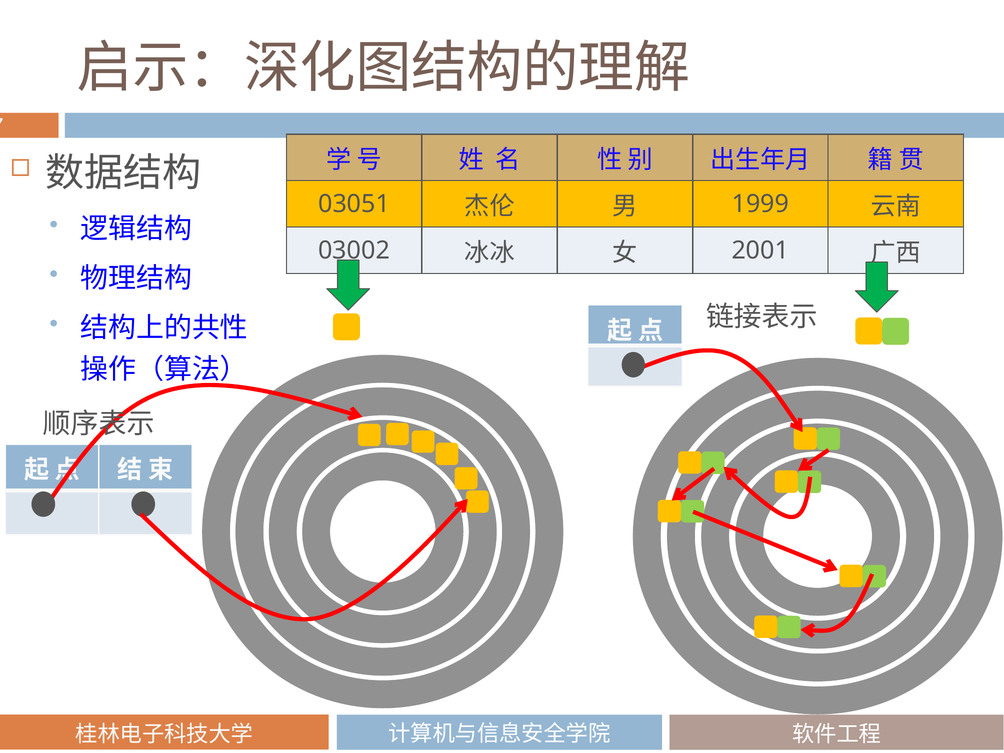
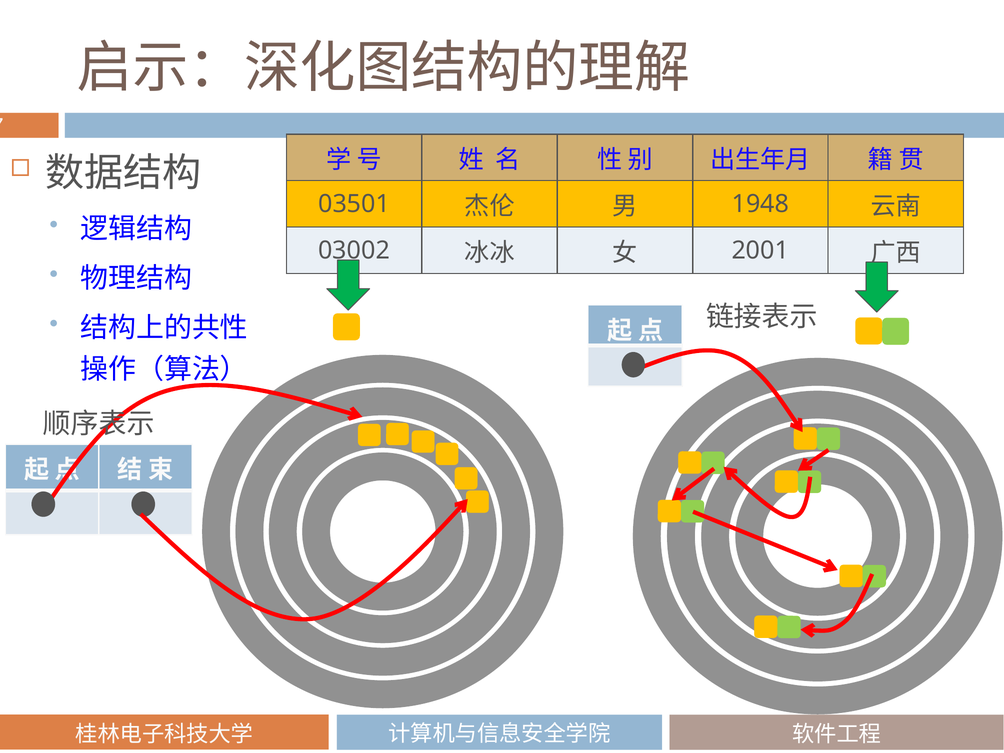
03051: 03051 -> 03501
1999: 1999 -> 1948
